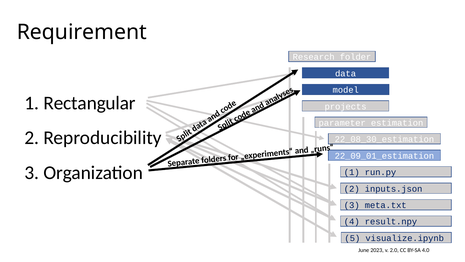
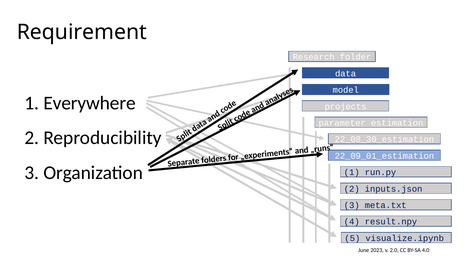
Rectangular: Rectangular -> Everywhere
